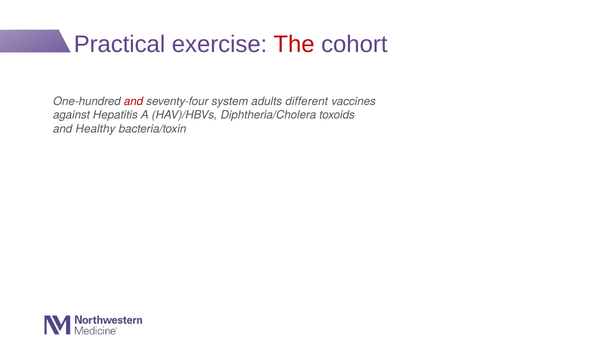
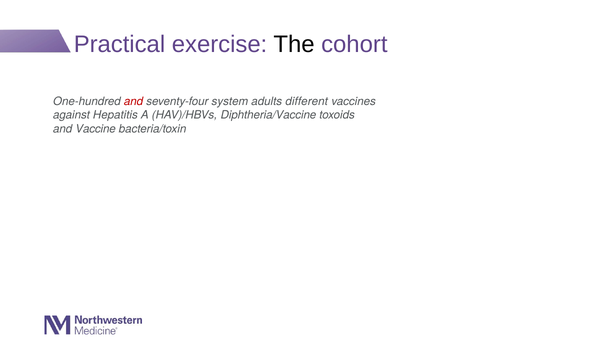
The colour: red -> black
Diphtheria/Cholera: Diphtheria/Cholera -> Diphtheria/Vaccine
Healthy: Healthy -> Vaccine
